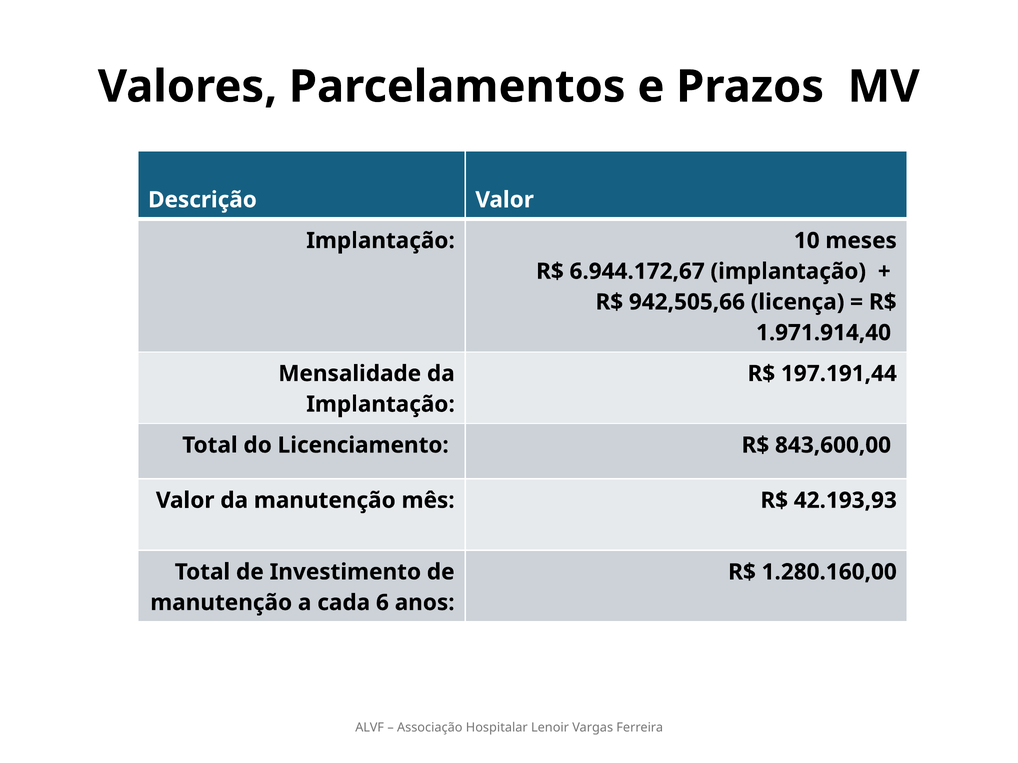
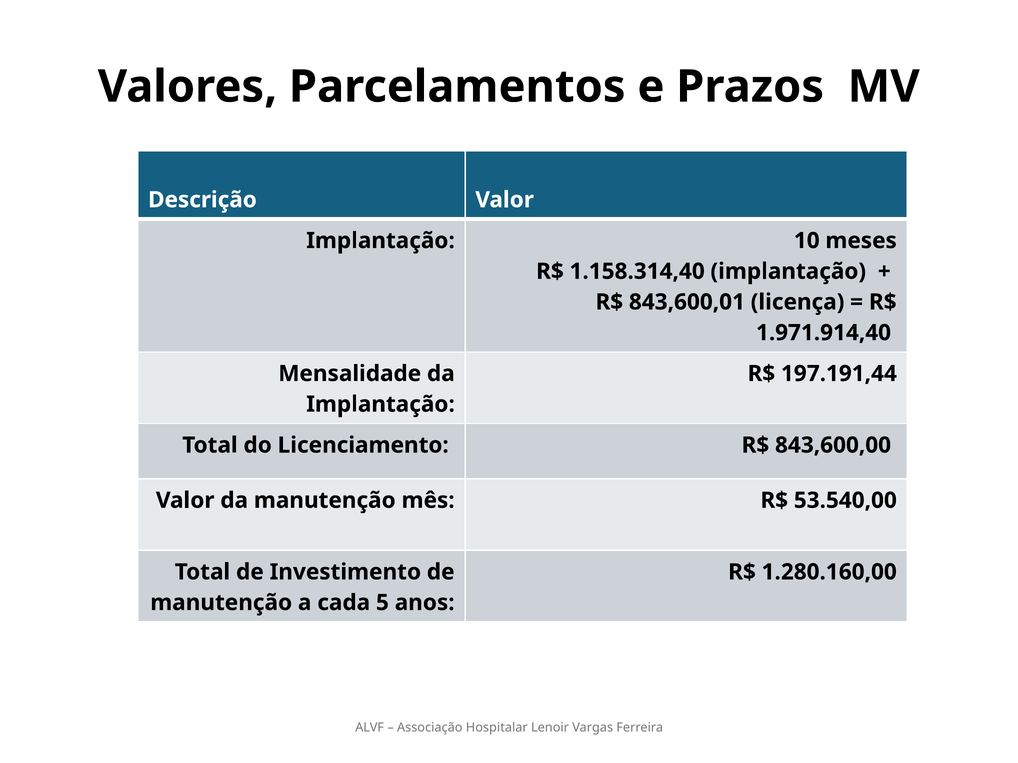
6.944.172,67: 6.944.172,67 -> 1.158.314,40
942,505,66: 942,505,66 -> 843,600,01
42.193,93: 42.193,93 -> 53.540,00
6: 6 -> 5
